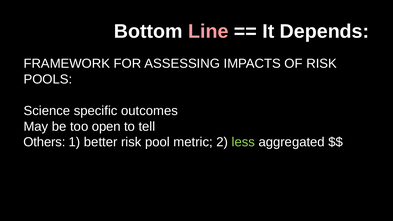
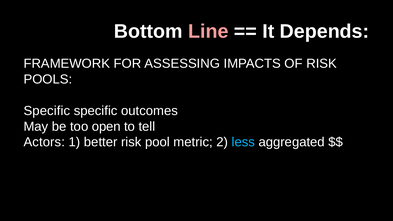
Science at (47, 111): Science -> Specific
Others: Others -> Actors
less colour: light green -> light blue
